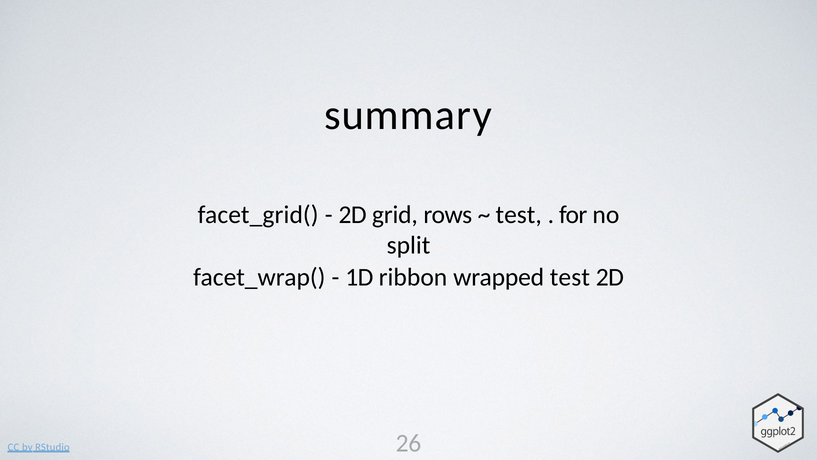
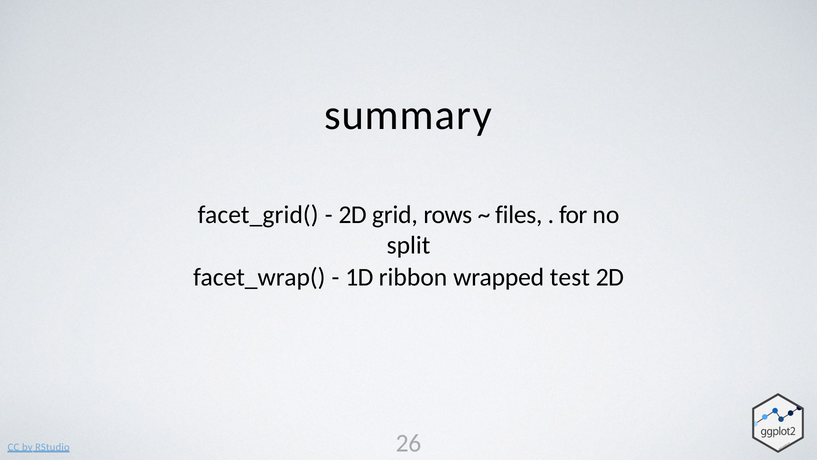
test at (519, 215): test -> files
